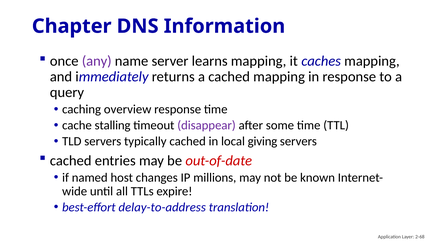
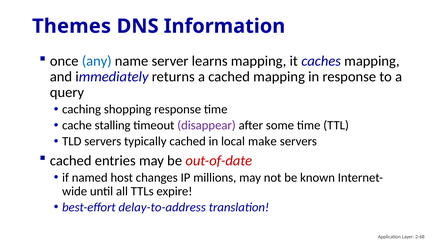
Chapter: Chapter -> Themes
any colour: purple -> blue
overview: overview -> shopping
giving: giving -> make
